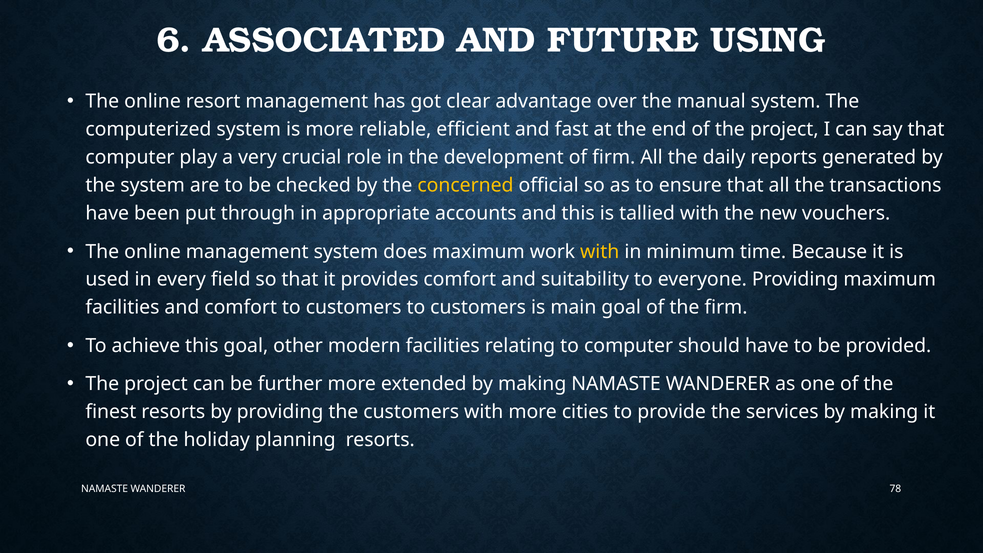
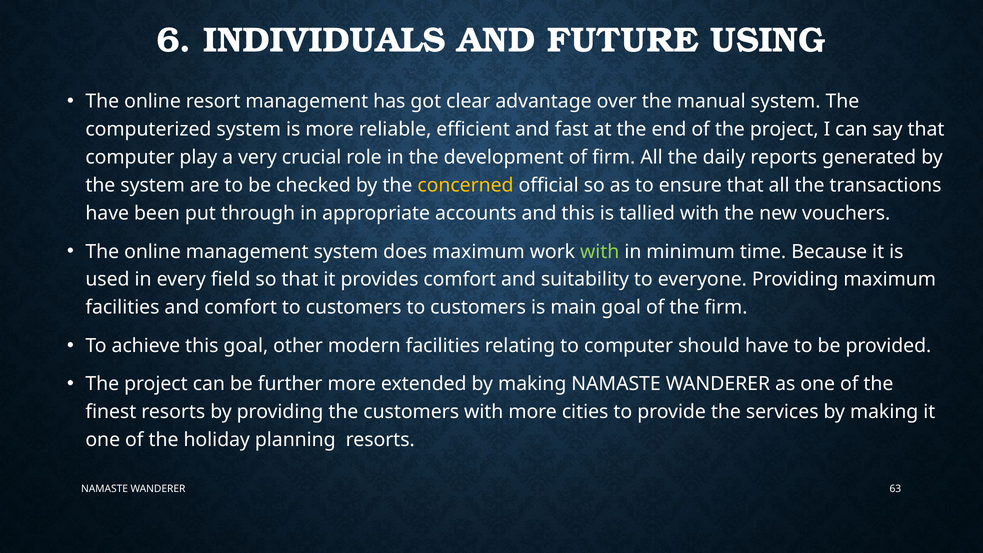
ASSOCIATED: ASSOCIATED -> INDIVIDUALS
with at (600, 252) colour: yellow -> light green
78: 78 -> 63
